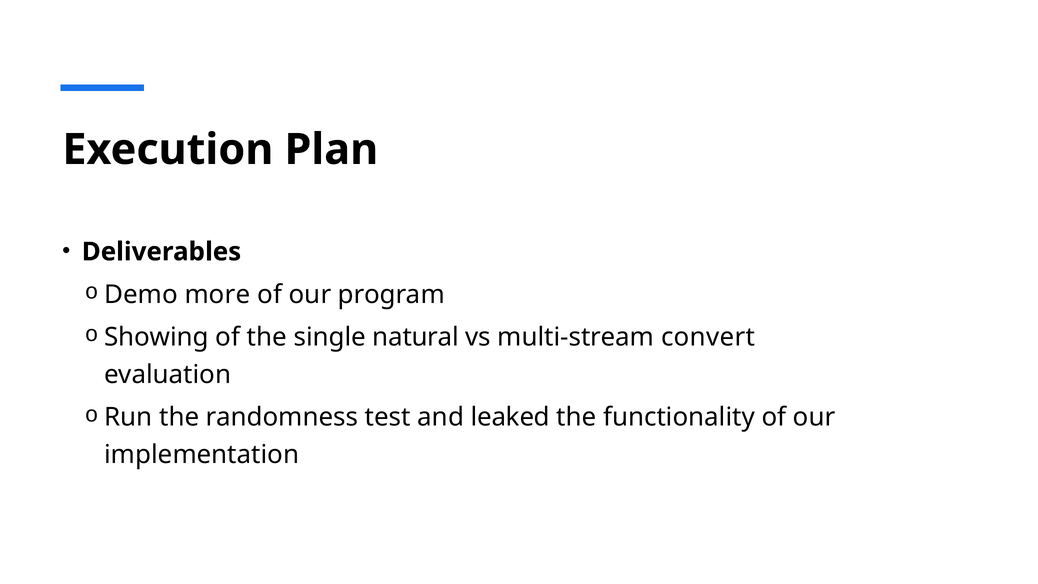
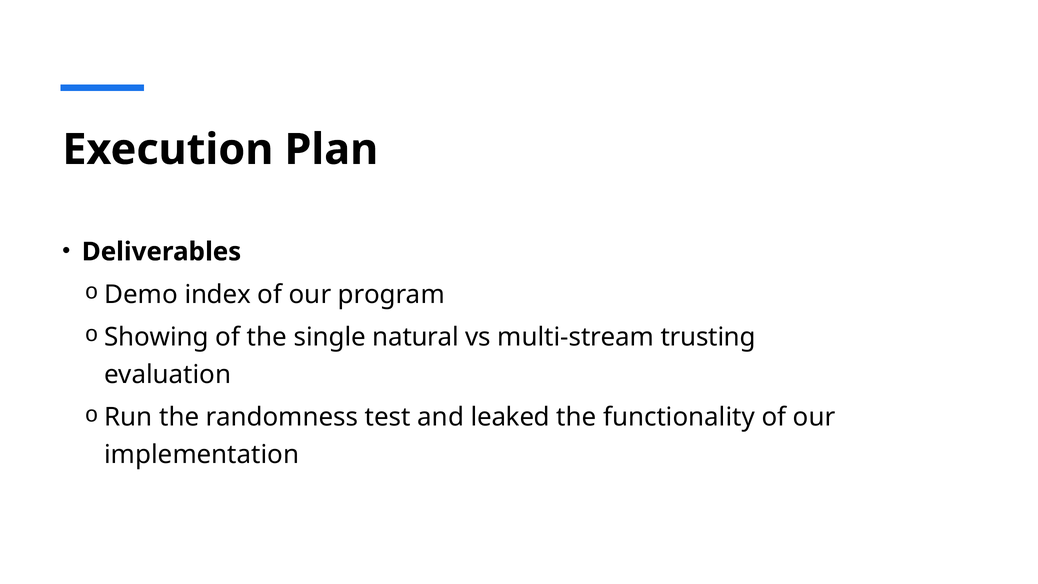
more: more -> index
convert: convert -> trusting
